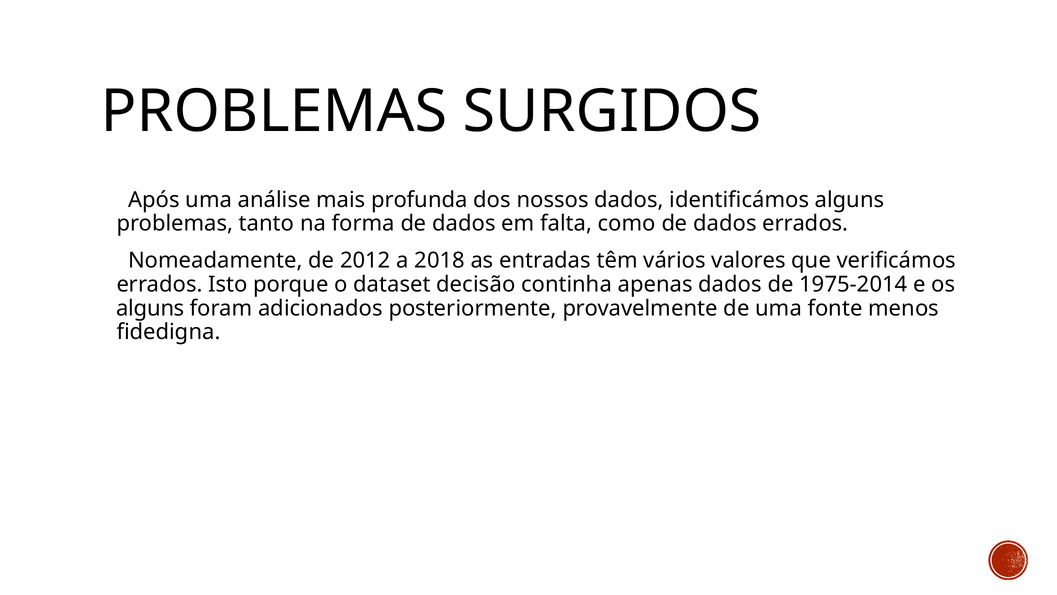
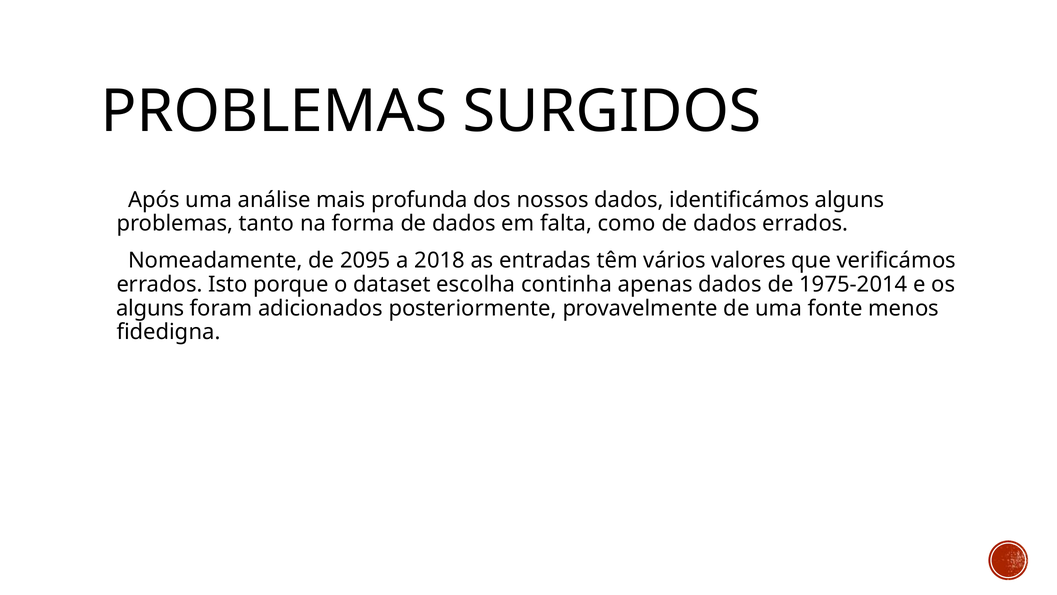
2012: 2012 -> 2095
decisão: decisão -> escolha
